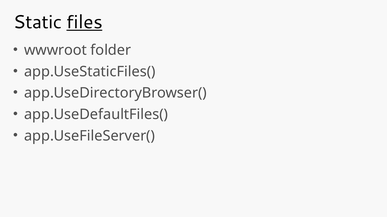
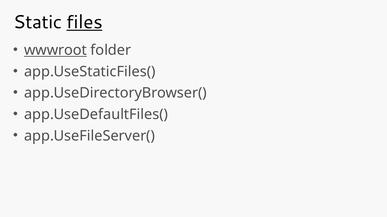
wwwroot underline: none -> present
